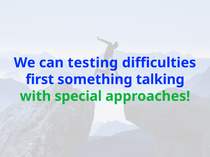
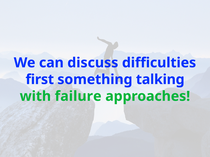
testing: testing -> discuss
special: special -> failure
